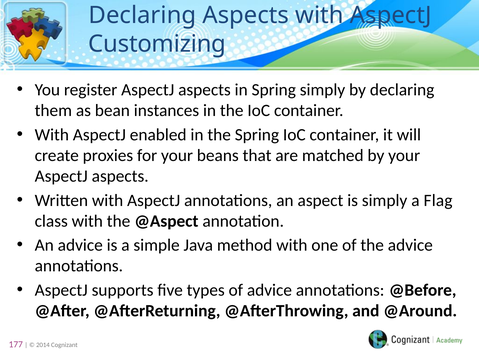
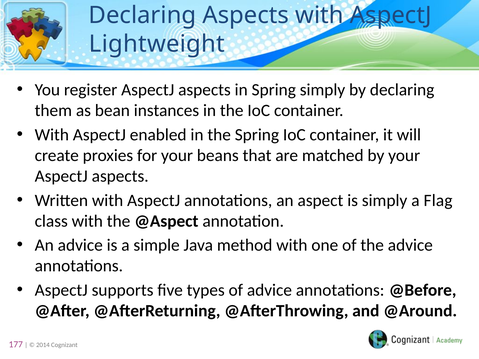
Customizing: Customizing -> Lightweight
